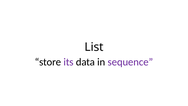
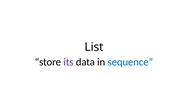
sequence colour: purple -> blue
